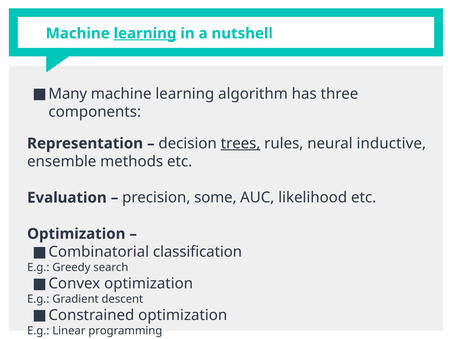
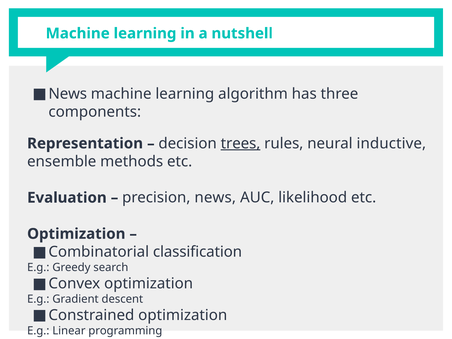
learning at (145, 33) underline: present -> none
Many at (68, 94): Many -> News
precision some: some -> news
